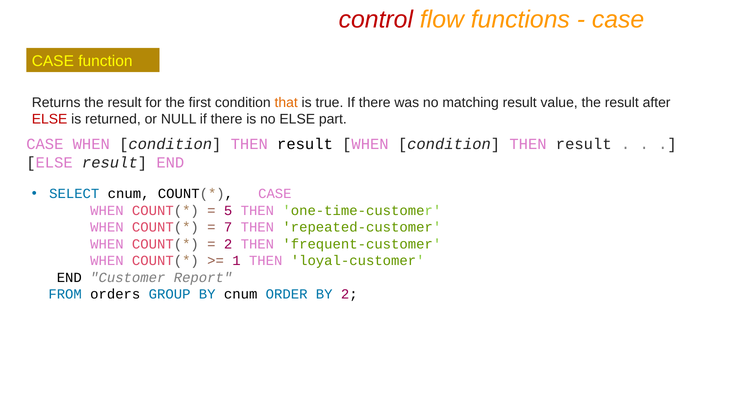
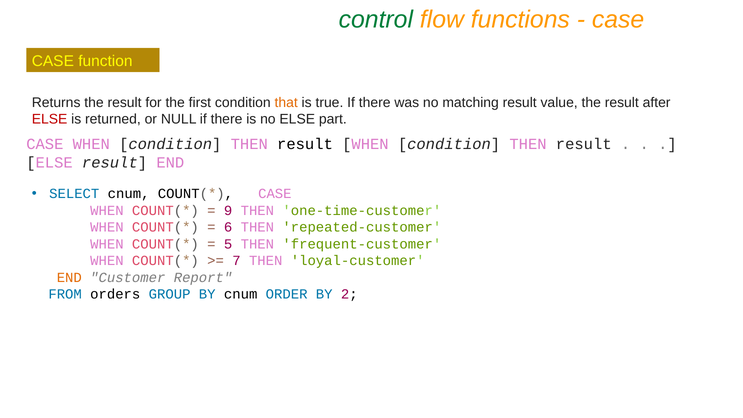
control colour: red -> green
5: 5 -> 9
7: 7 -> 6
2 at (228, 244): 2 -> 5
1: 1 -> 7
END at (69, 277) colour: black -> orange
